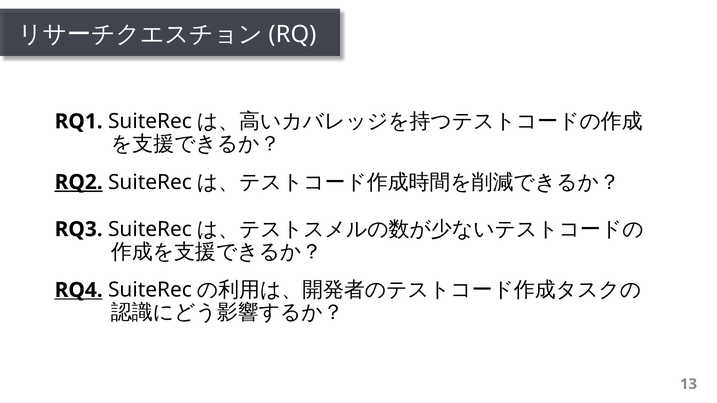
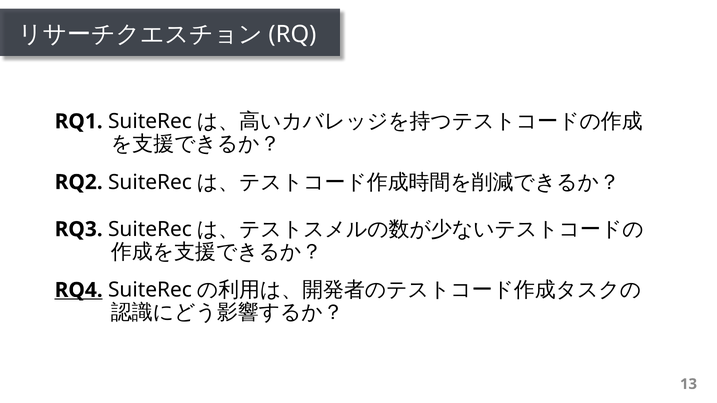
RQ2 underline: present -> none
